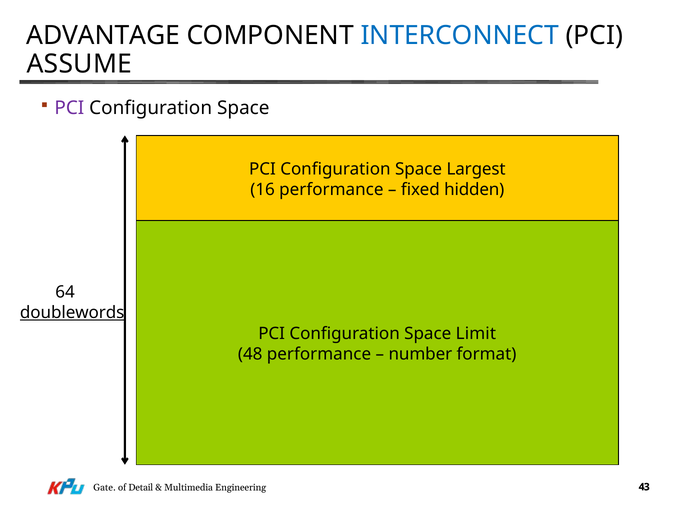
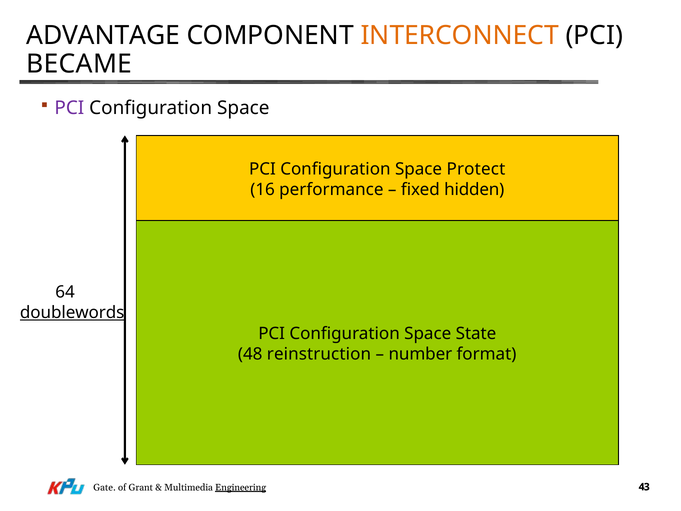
INTERCONNECT colour: blue -> orange
ASSUME: ASSUME -> BECAME
Largest: Largest -> Protect
Limit: Limit -> State
48 performance: performance -> reinstruction
Detail: Detail -> Grant
Engineering underline: none -> present
